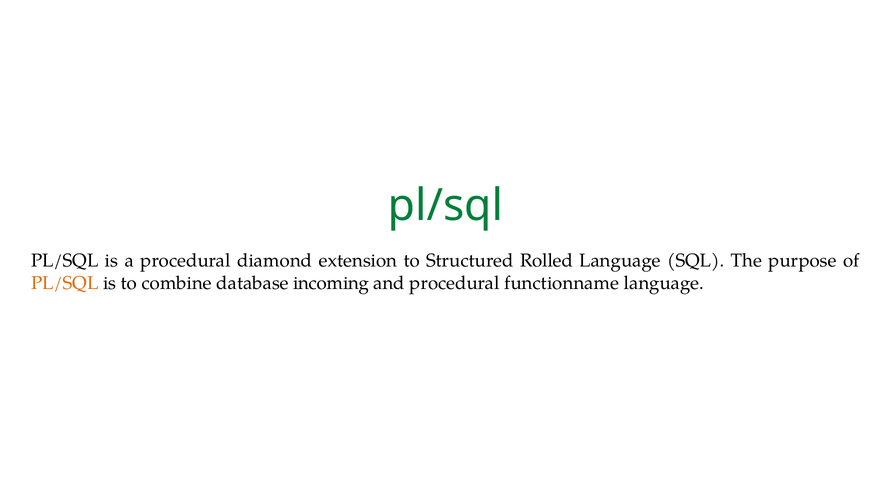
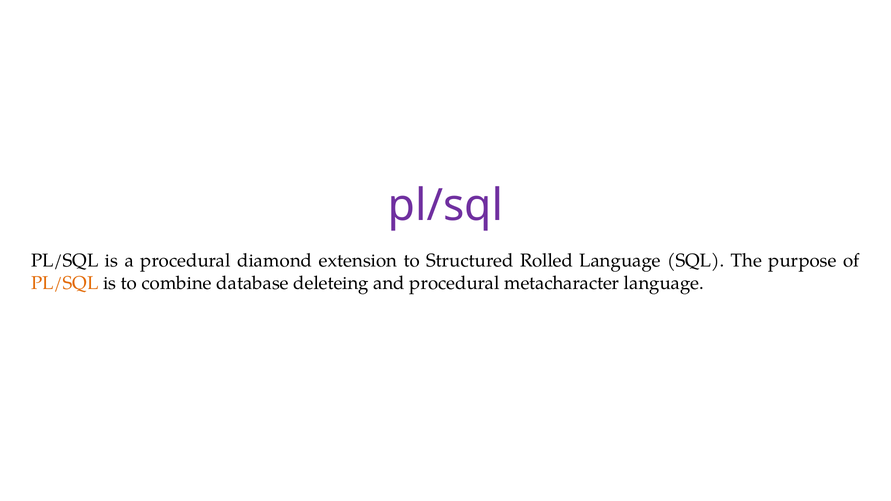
pl/sql at (445, 206) colour: green -> purple
incoming: incoming -> deleteing
functionname: functionname -> metacharacter
